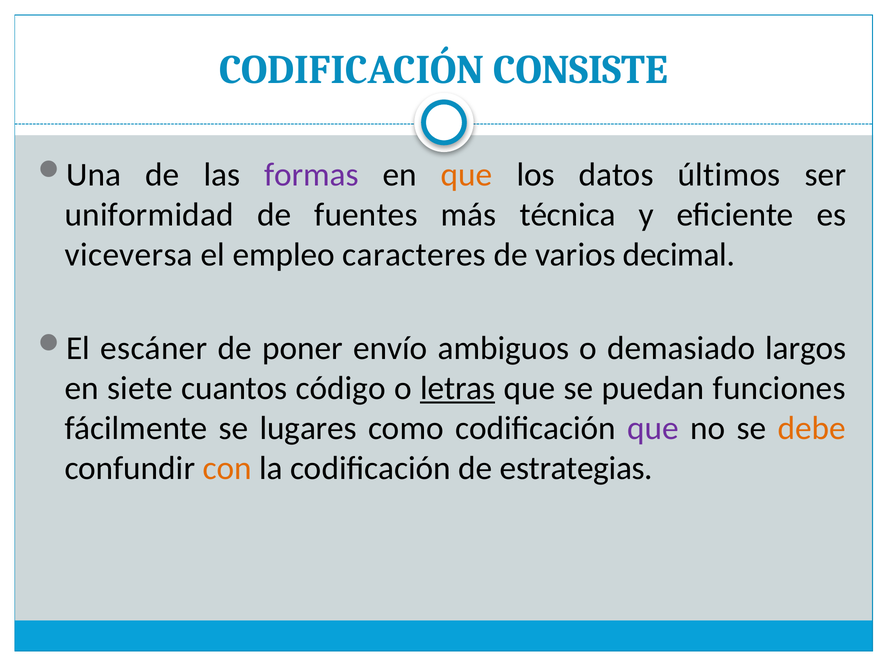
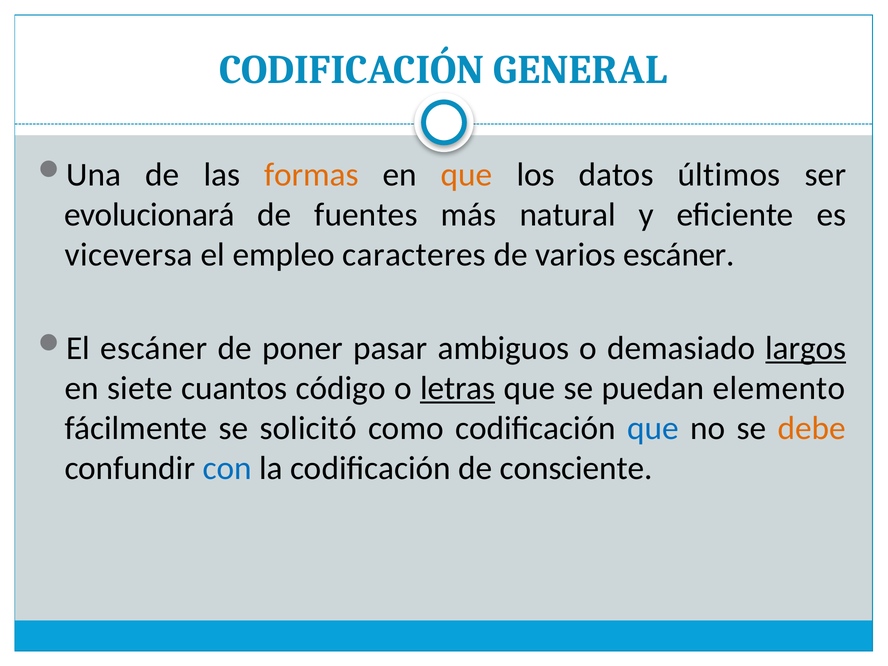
CONSISTE: CONSISTE -> GENERAL
formas colour: purple -> orange
uniformidad: uniformidad -> evolucionará
técnica: técnica -> natural
varios decimal: decimal -> escáner
envío: envío -> pasar
largos underline: none -> present
funciones: funciones -> elemento
lugares: lugares -> solicitó
que at (653, 428) colour: purple -> blue
con colour: orange -> blue
estrategias: estrategias -> consciente
